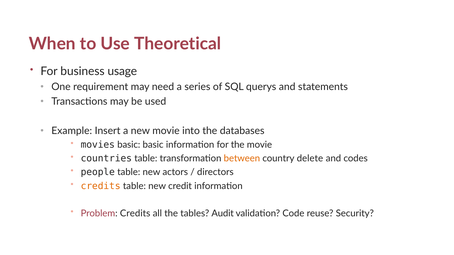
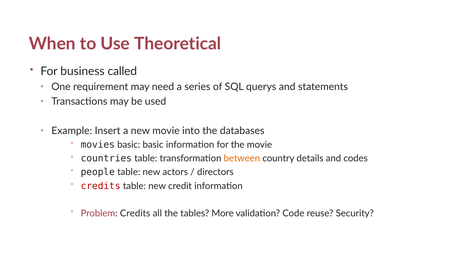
usage: usage -> called
delete: delete -> details
credits at (101, 186) colour: orange -> red
Audit: Audit -> More
